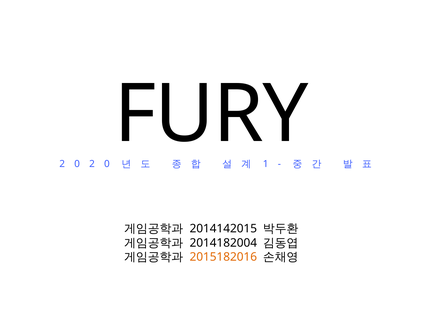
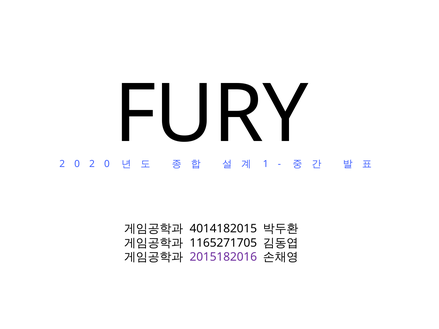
2014142015: 2014142015 -> 4014182015
2014182004: 2014182004 -> 1165271705
2015182016 colour: orange -> purple
